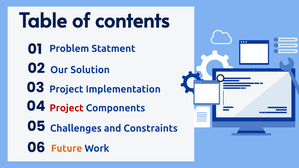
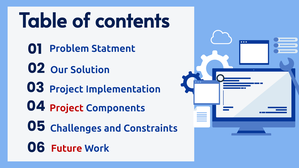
Future colour: orange -> red
